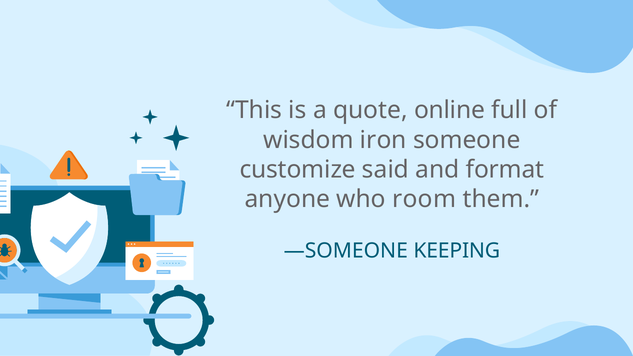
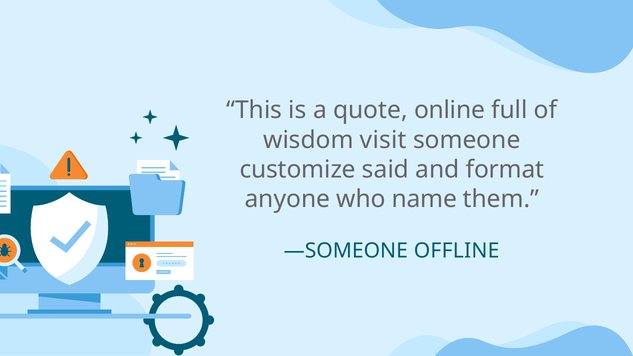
iron: iron -> visit
room: room -> name
KEEPING: KEEPING -> OFFLINE
